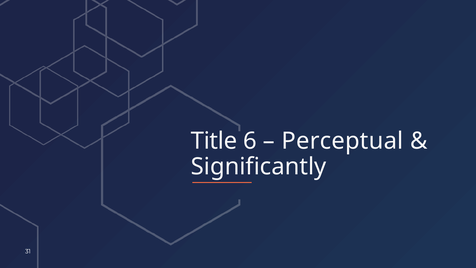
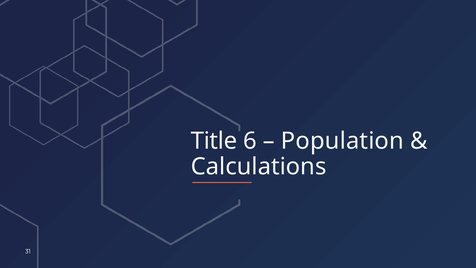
Perceptual: Perceptual -> Population
Significantly: Significantly -> Calculations
